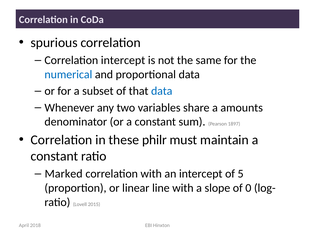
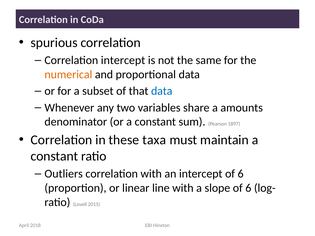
numerical colour: blue -> orange
philr: philr -> taxa
Marked: Marked -> Outliers
intercept of 5: 5 -> 6
slope of 0: 0 -> 6
